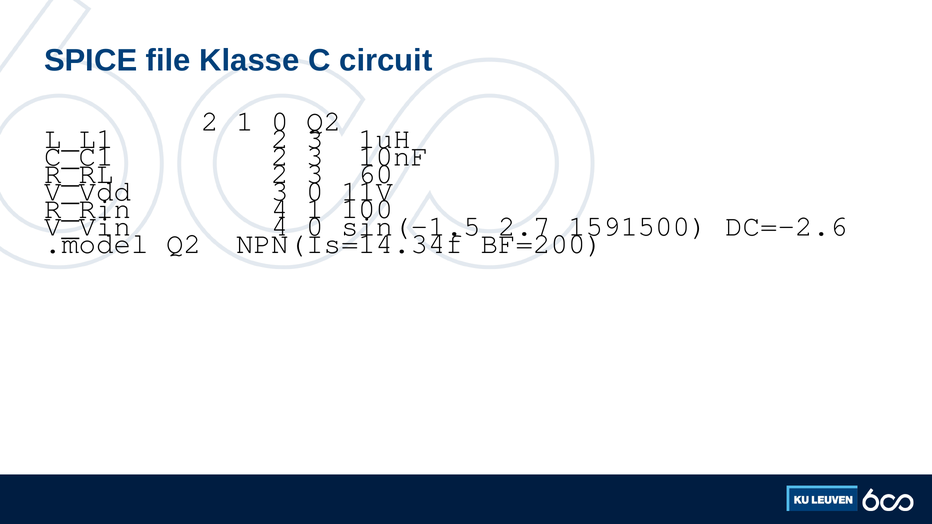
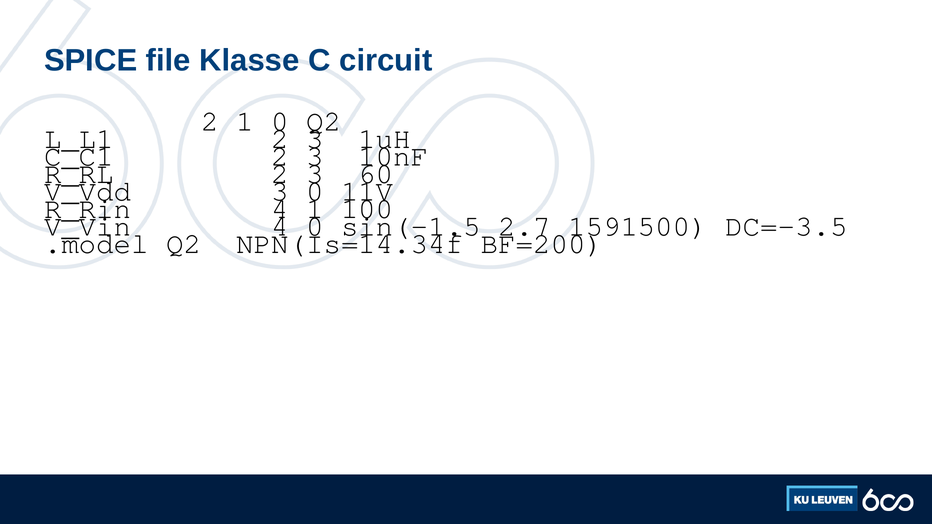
DC=-2.6: DC=-2.6 -> DC=-3.5
